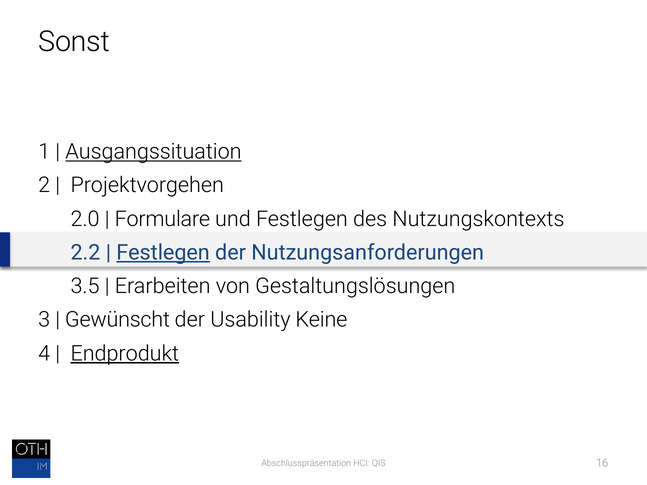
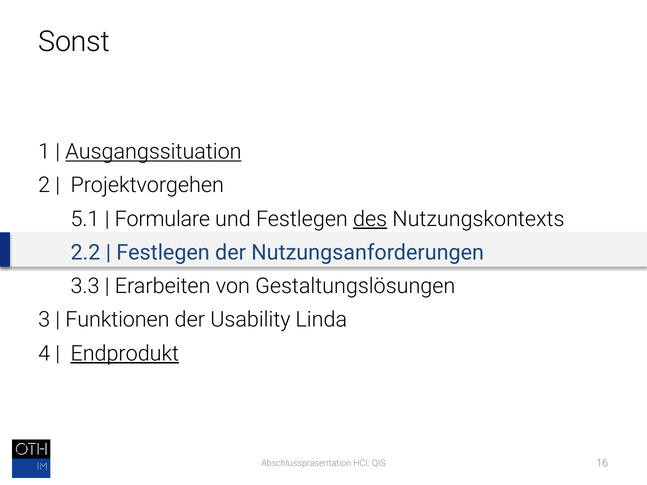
2.0: 2.0 -> 5.1
des underline: none -> present
Festlegen at (163, 253) underline: present -> none
3.5: 3.5 -> 3.3
Gewünscht: Gewünscht -> Funktionen
Keine: Keine -> Linda
